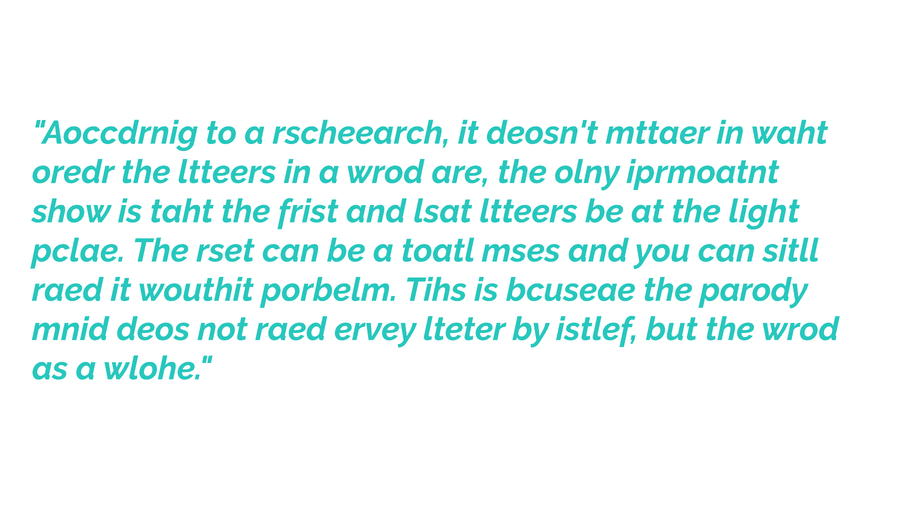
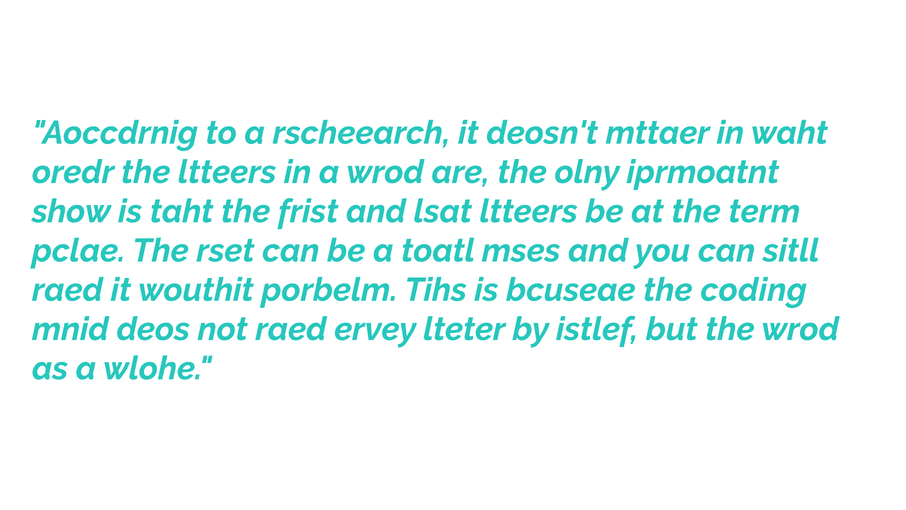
light: light -> term
parody: parody -> coding
